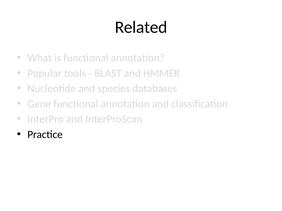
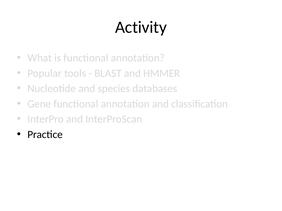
Related: Related -> Activity
